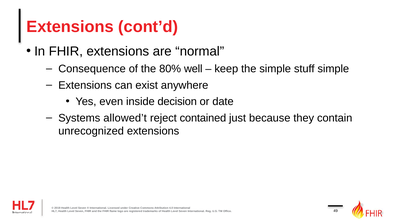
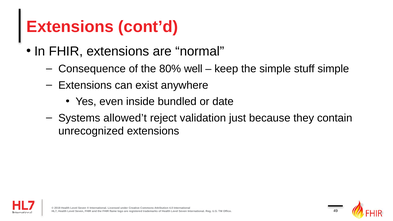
decision: decision -> bundled
contained: contained -> validation
